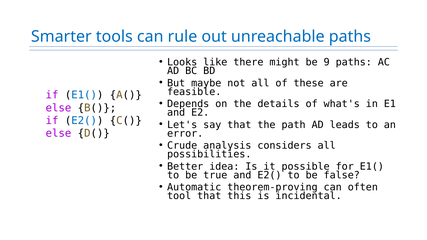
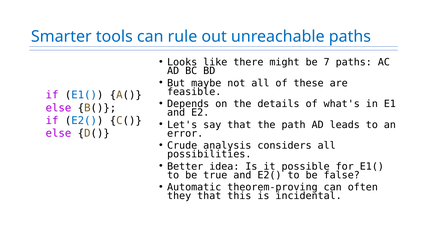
9: 9 -> 7
tool: tool -> they
